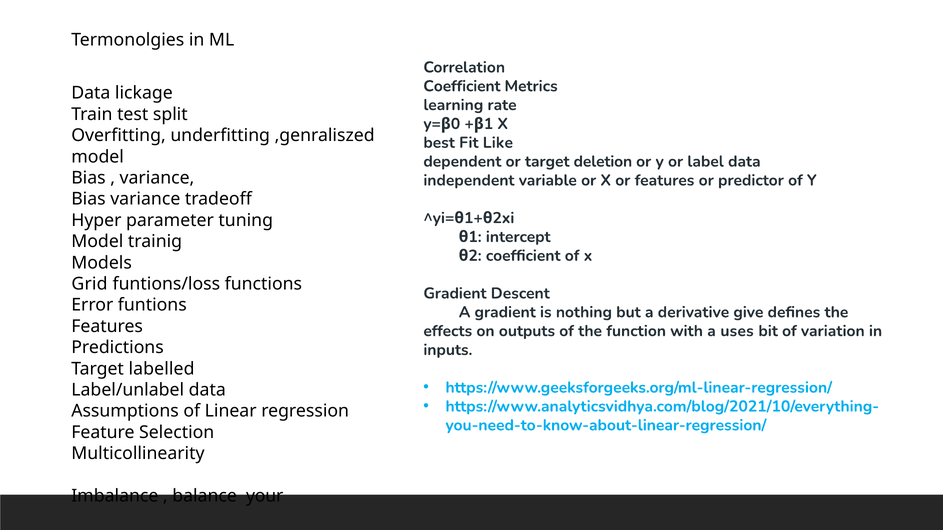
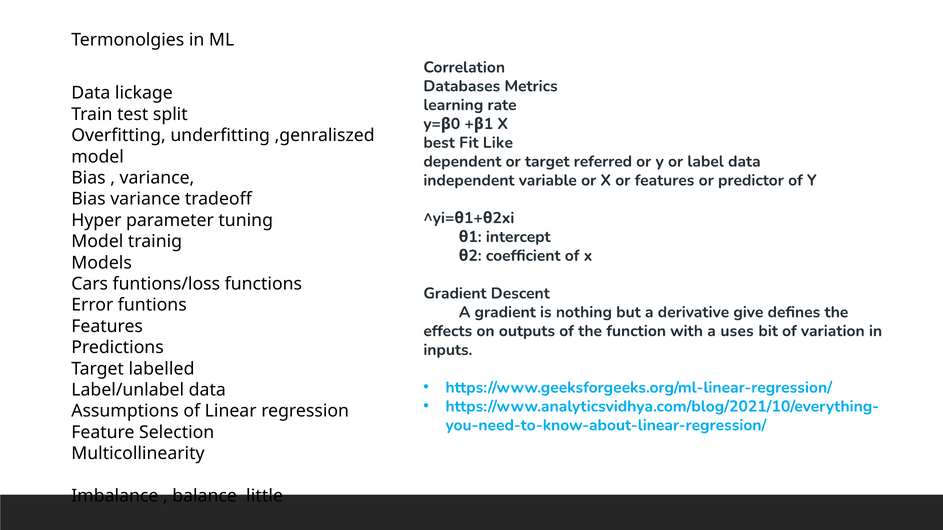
Coefficient at (462, 86): Coefficient -> Databases
deletion: deletion -> referred
Grid: Grid -> Cars
your: your -> little
